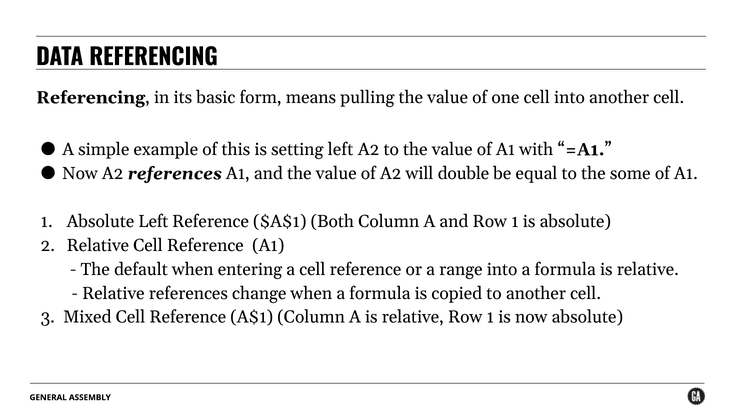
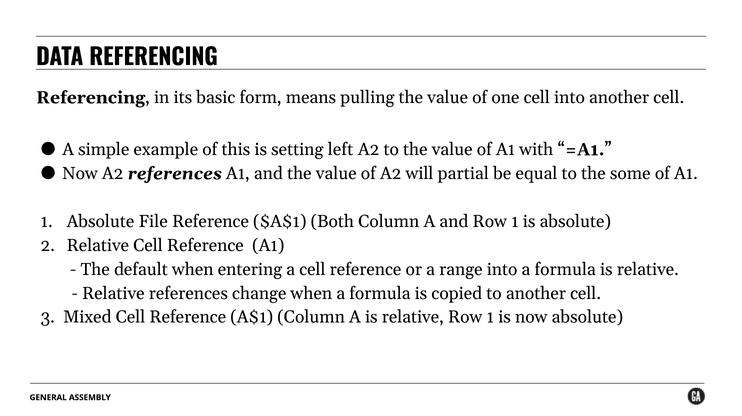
double: double -> partial
Absolute Left: Left -> File
